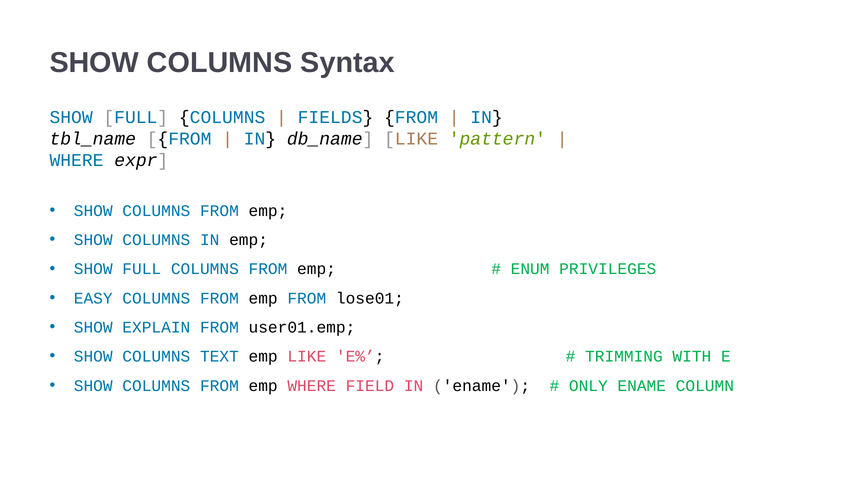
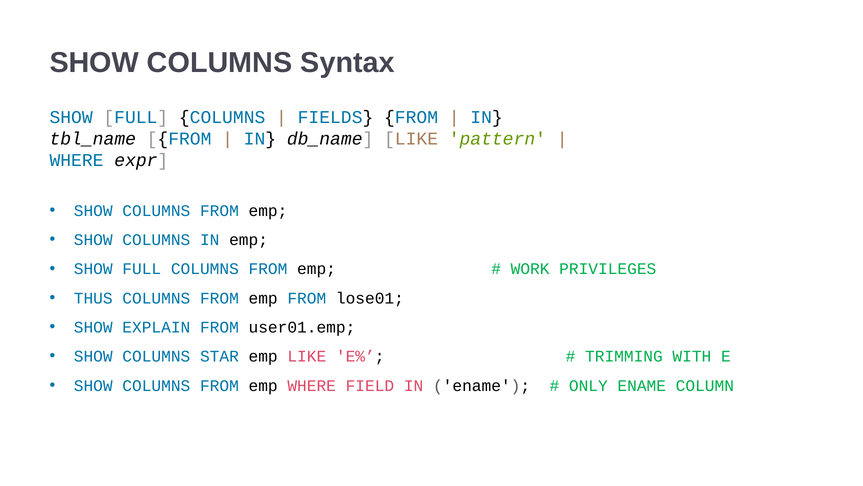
ENUM: ENUM -> WORK
EASY: EASY -> THUS
TEXT: TEXT -> STAR
